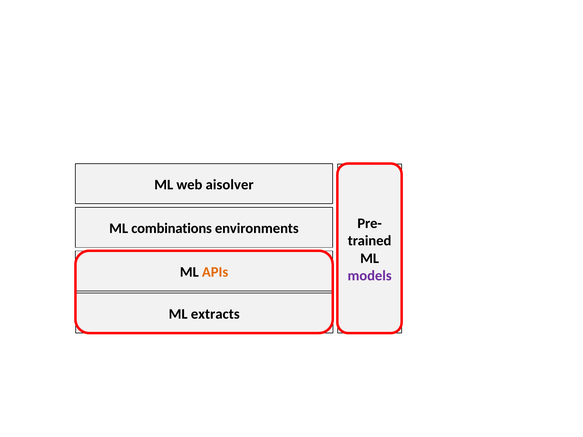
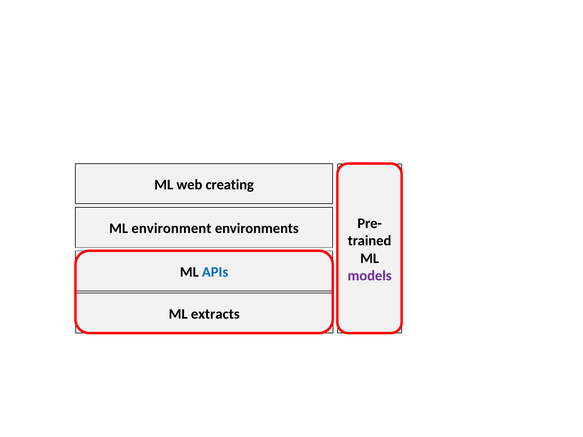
aisolver: aisolver -> creating
combinations: combinations -> environment
APIs colour: orange -> blue
